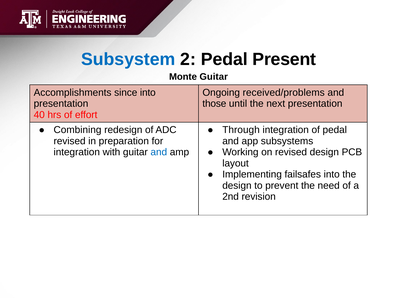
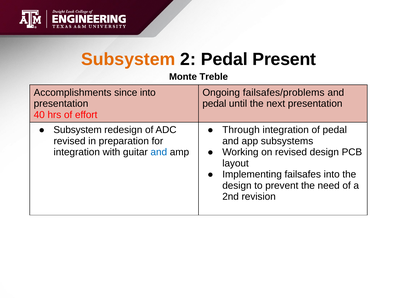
Subsystem at (128, 59) colour: blue -> orange
Monte Guitar: Guitar -> Treble
received/problems: received/problems -> failsafes/problems
those at (214, 104): those -> pedal
Combining at (78, 130): Combining -> Subsystem
